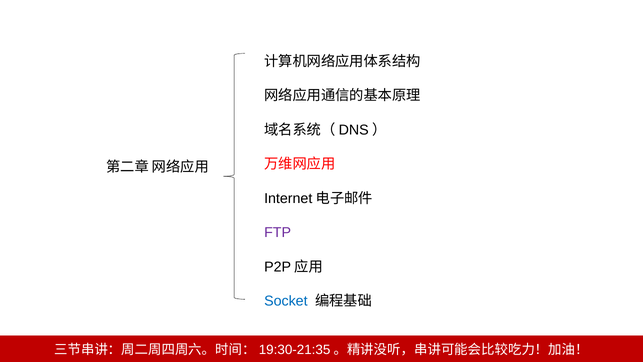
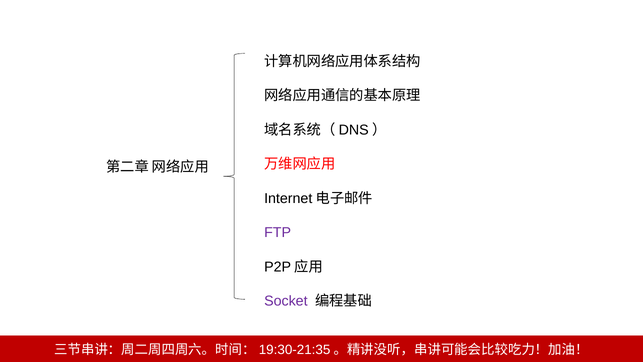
Socket colour: blue -> purple
